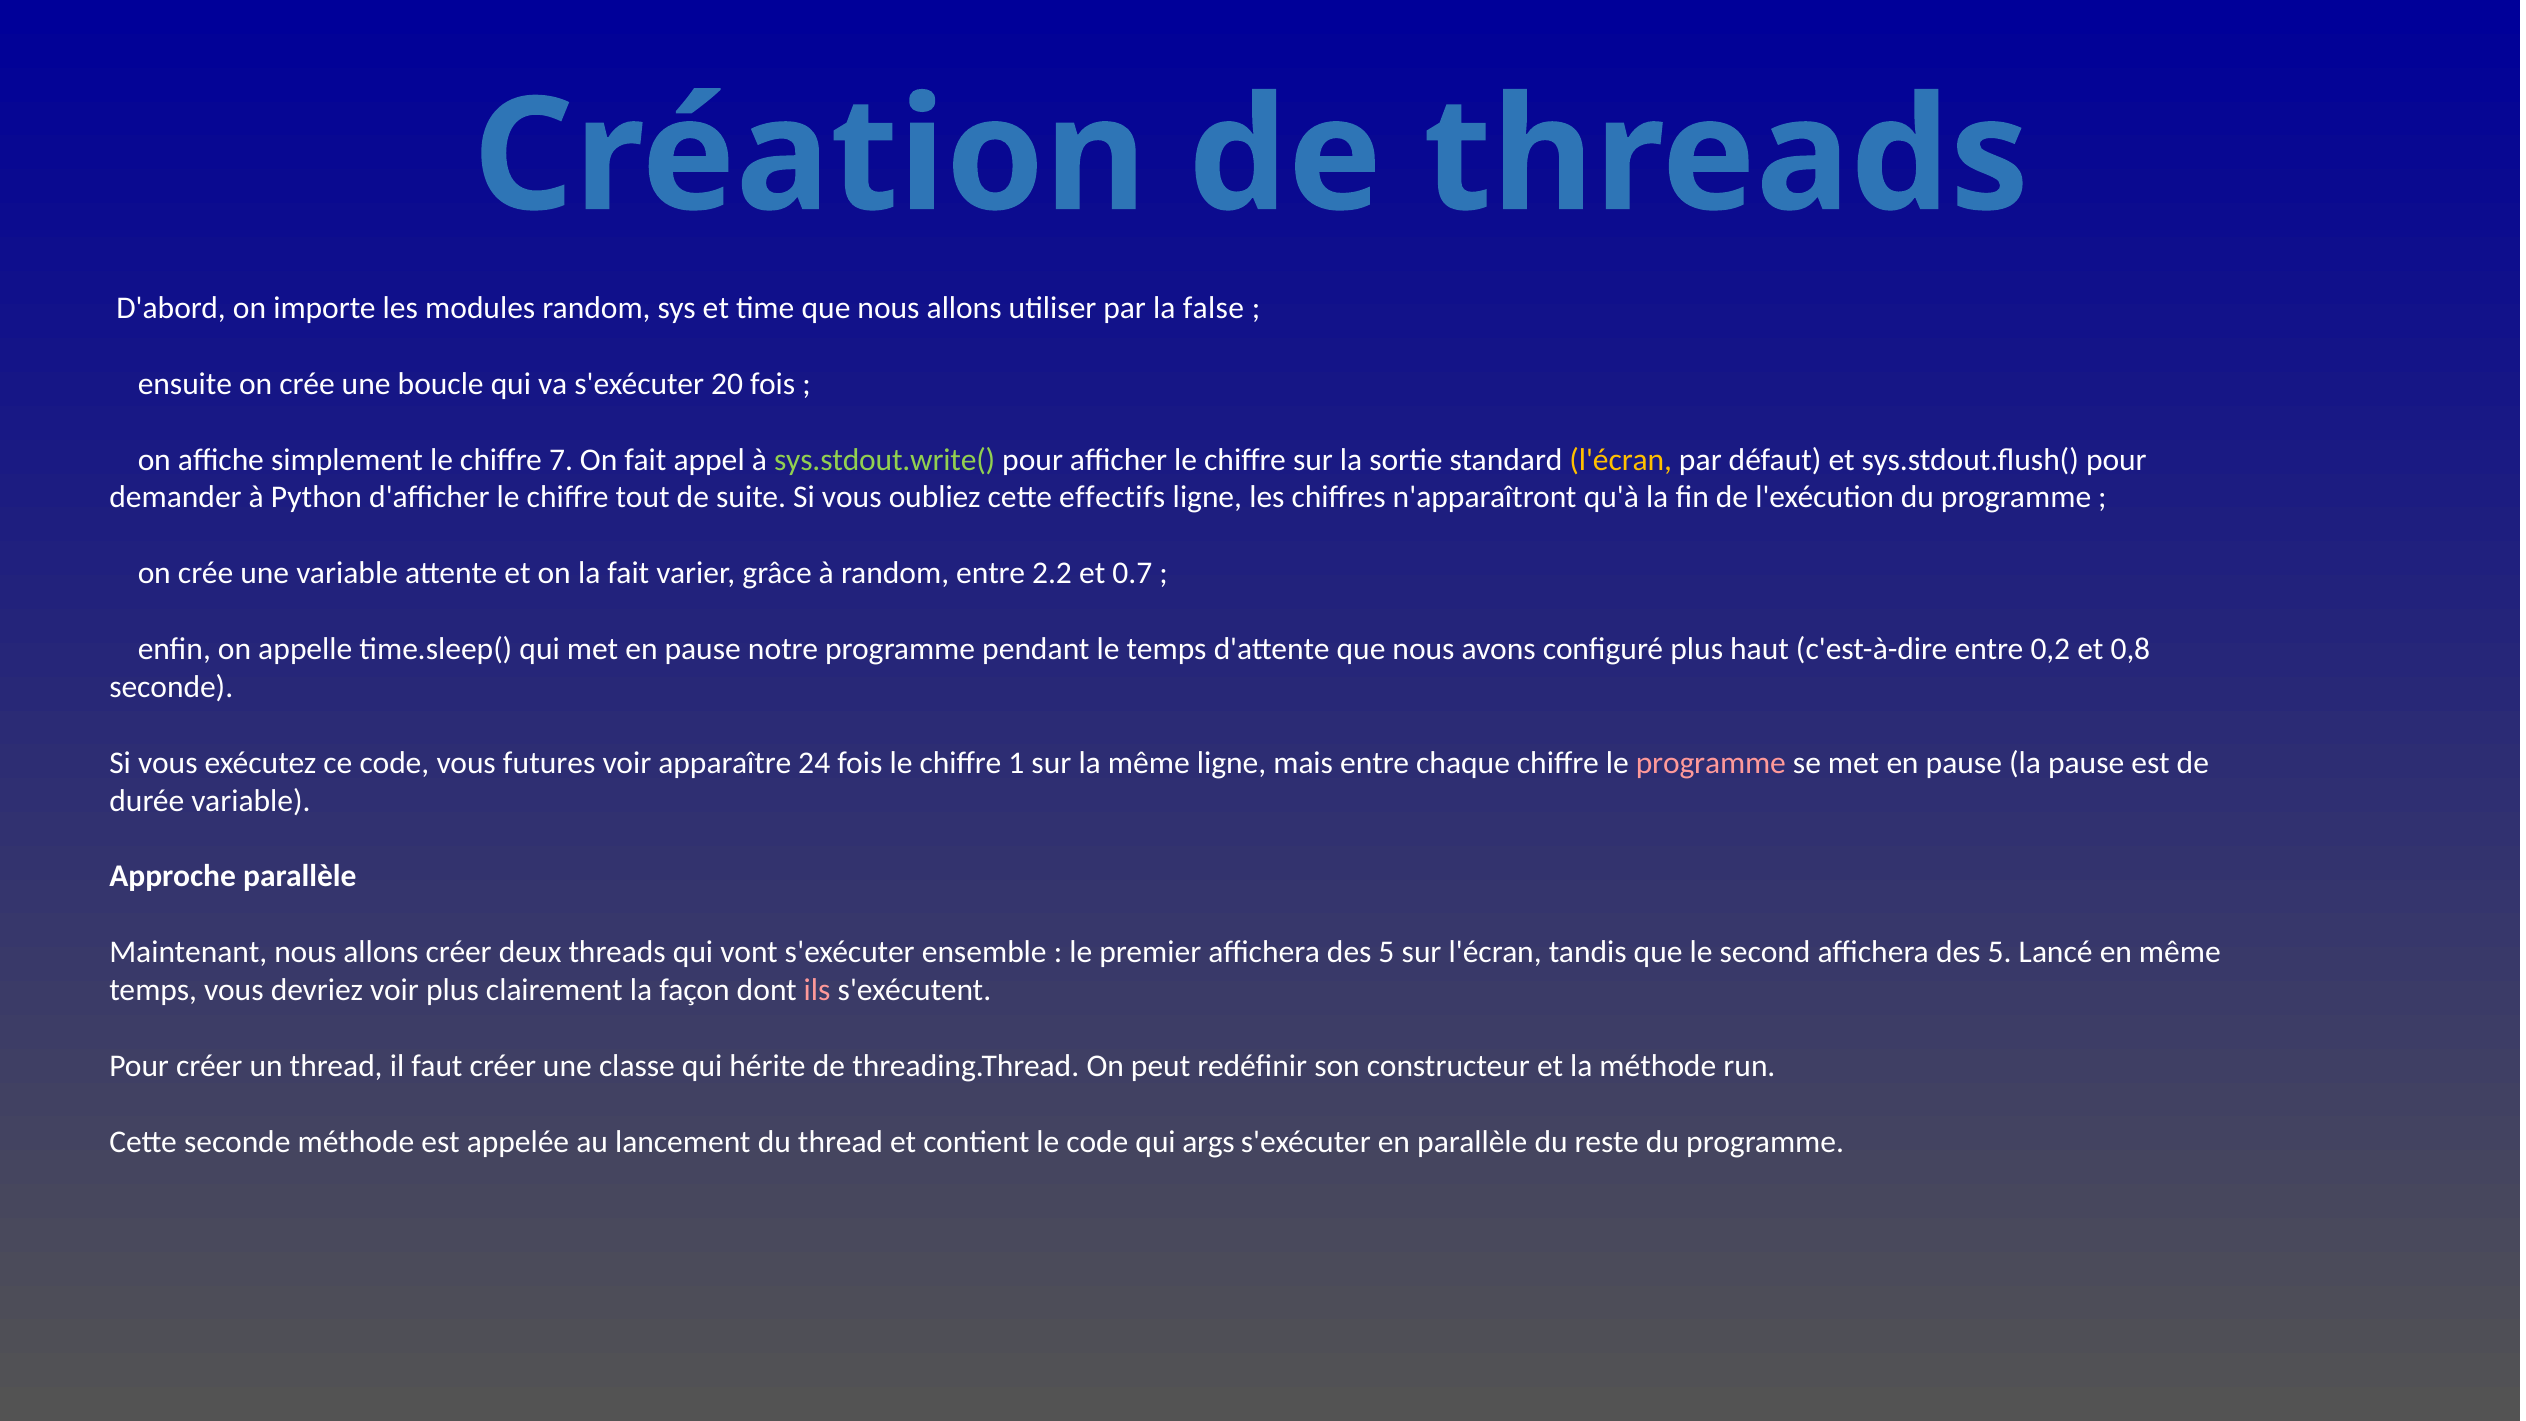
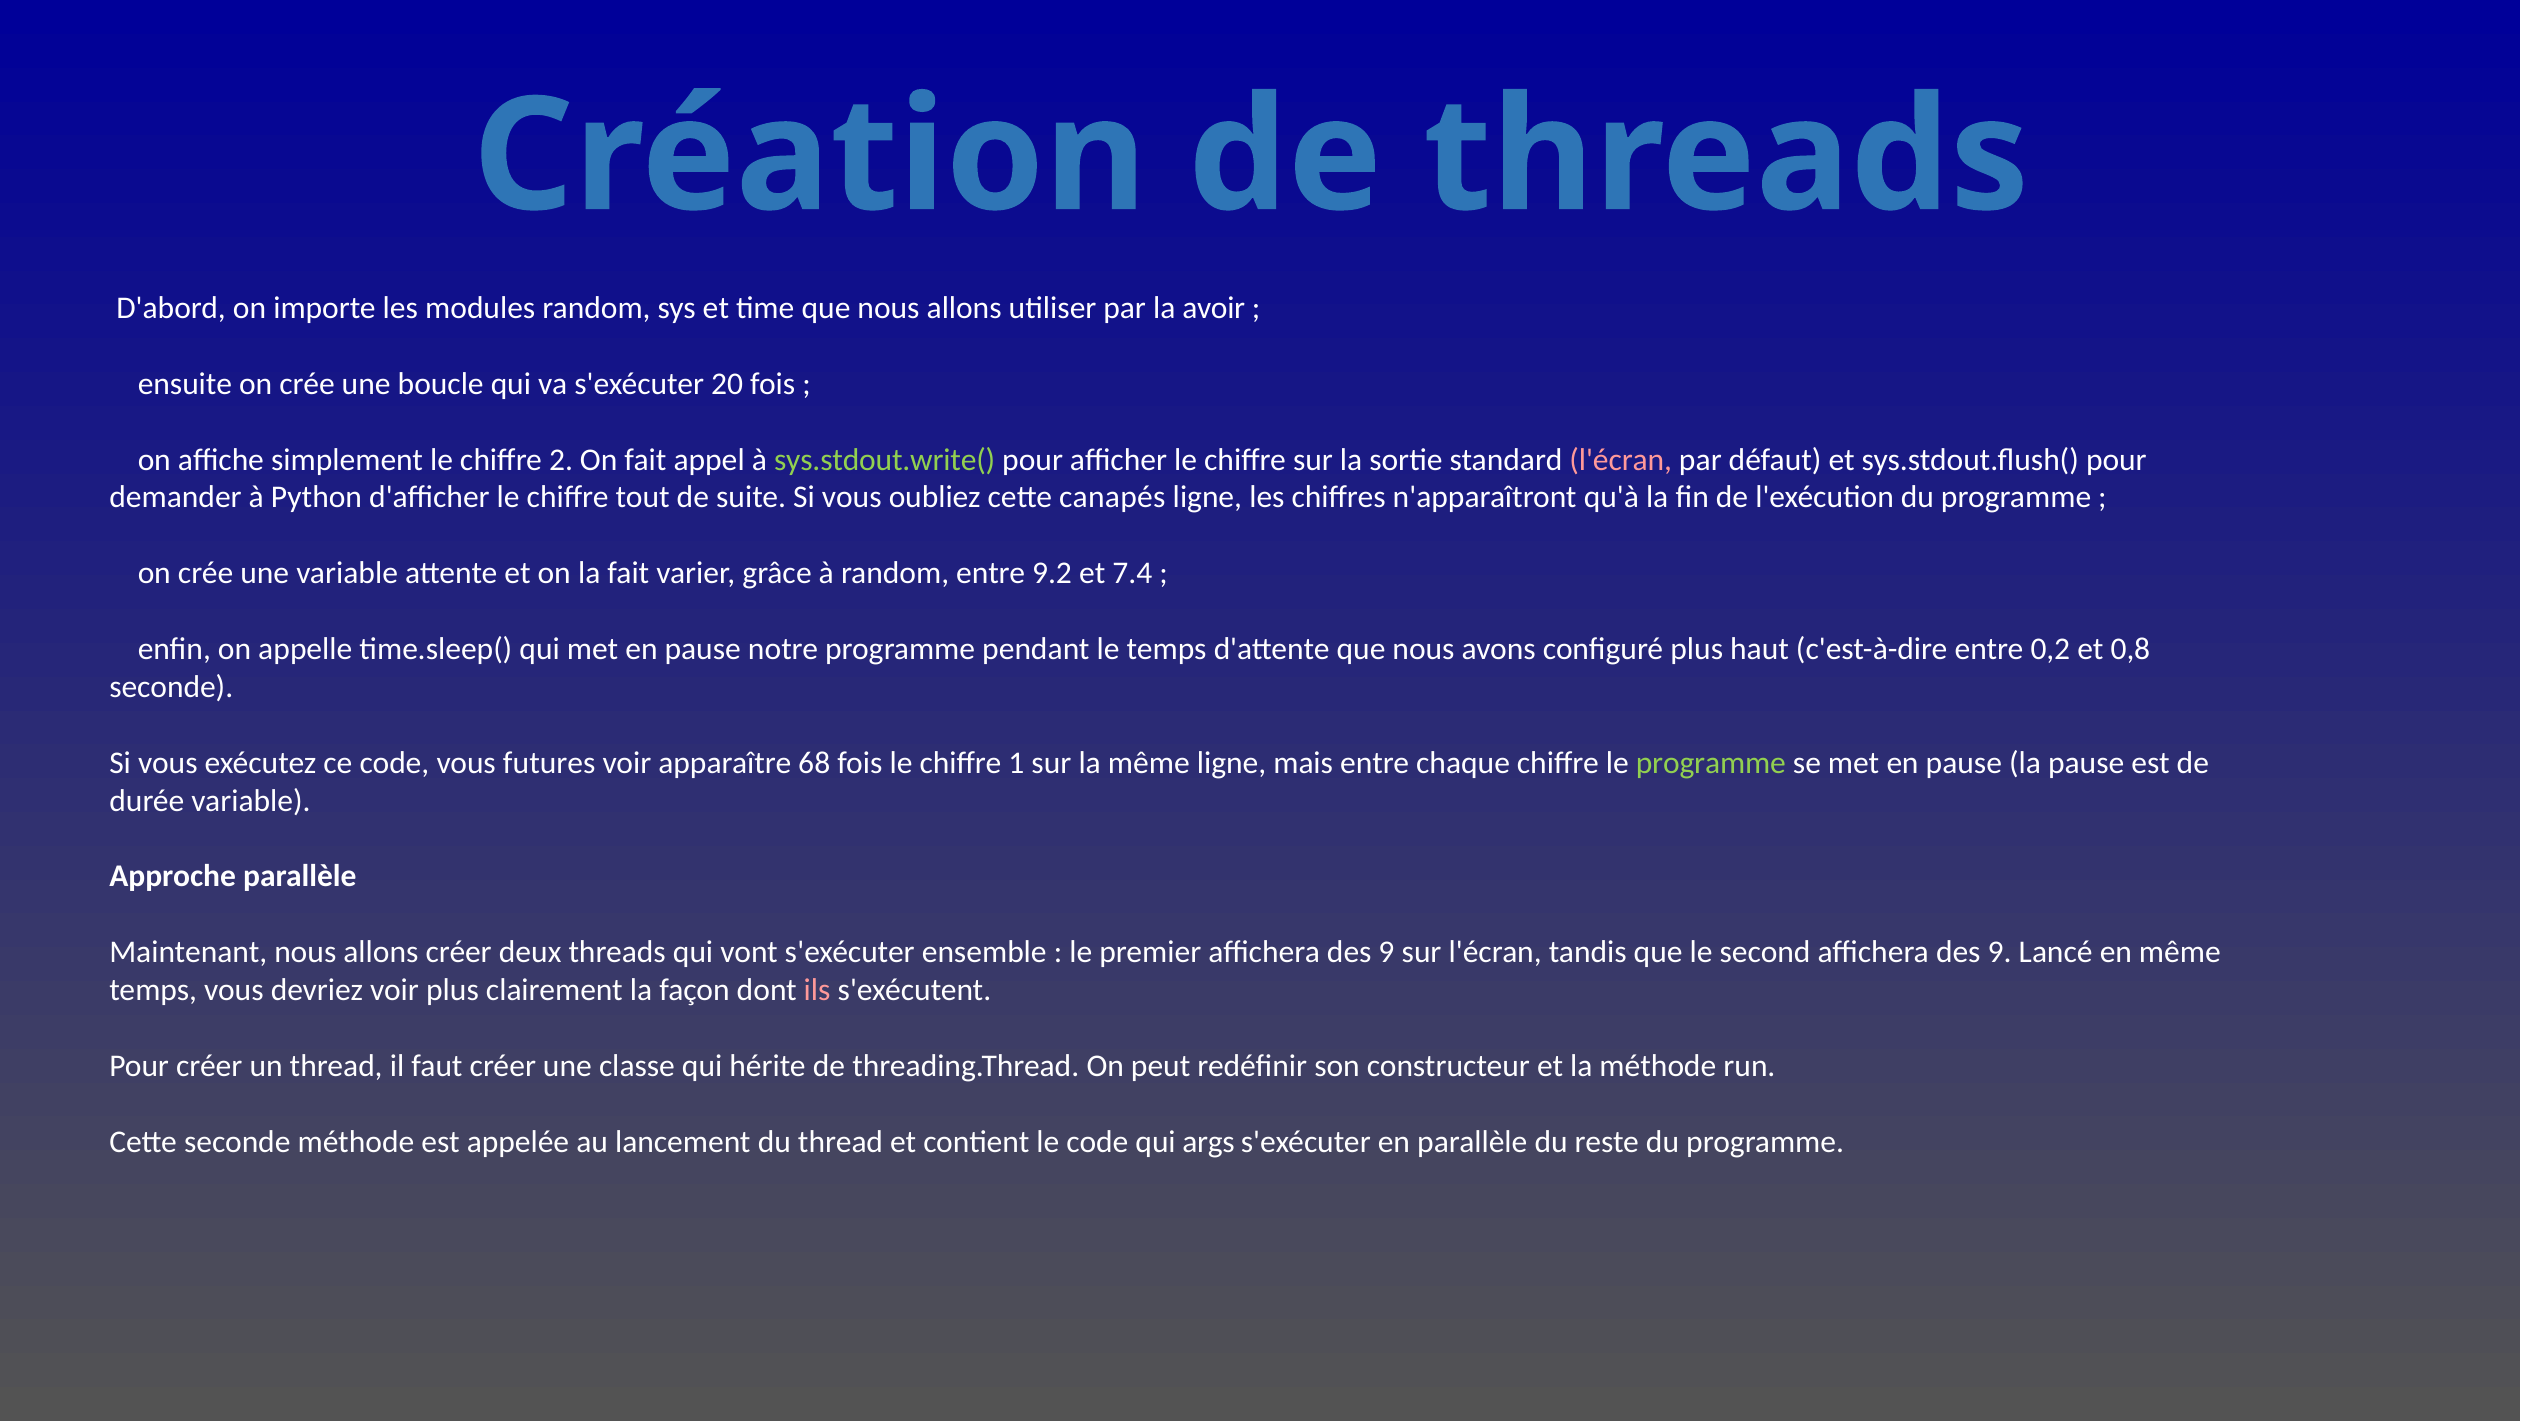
false: false -> avoir
7: 7 -> 2
l'écran at (1621, 460) colour: yellow -> pink
effectifs: effectifs -> canapés
2.2: 2.2 -> 9.2
0.7: 0.7 -> 7.4
24: 24 -> 68
programme at (1711, 763) colour: pink -> light green
premier affichera des 5: 5 -> 9
second affichera des 5: 5 -> 9
